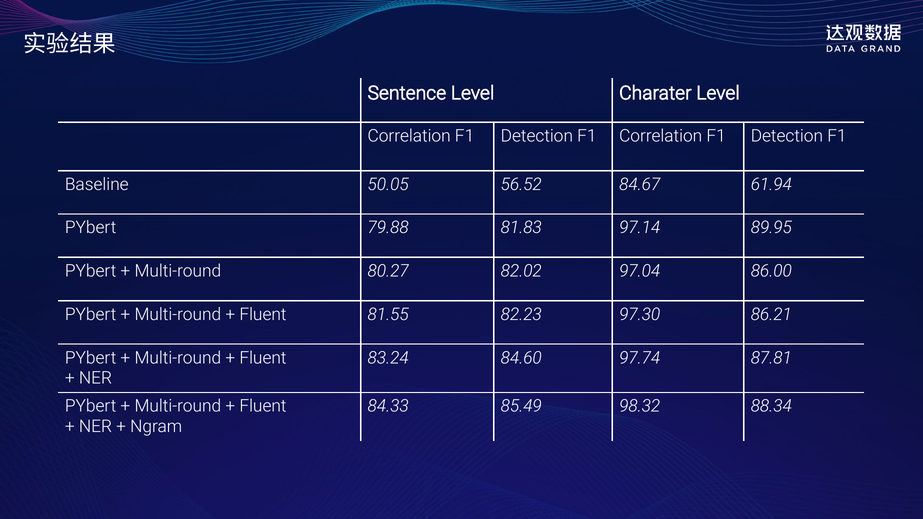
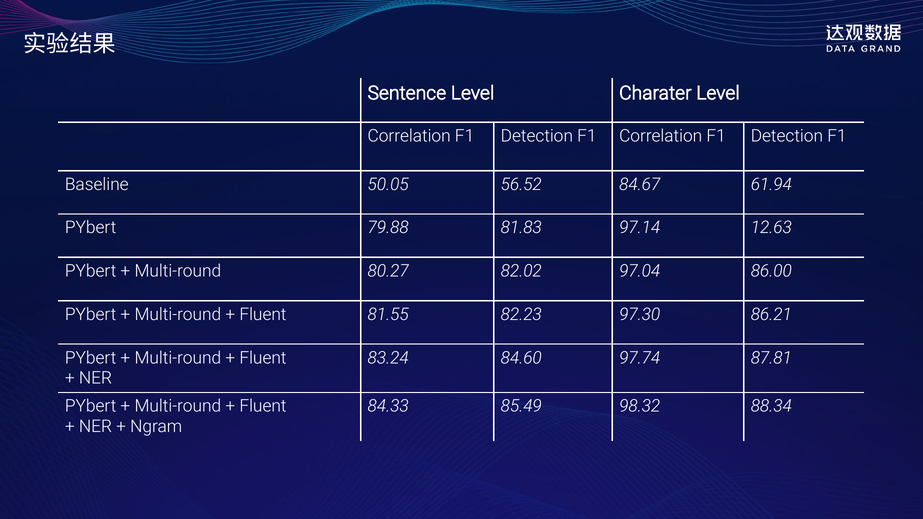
89.95: 89.95 -> 12.63
